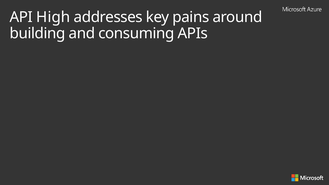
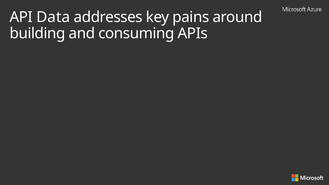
High: High -> Data
